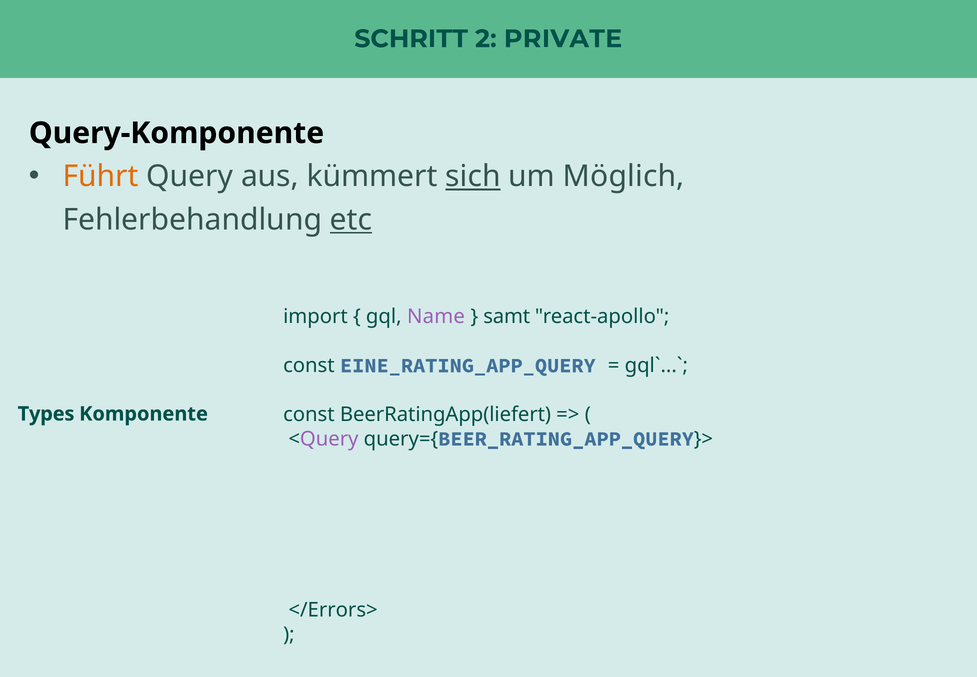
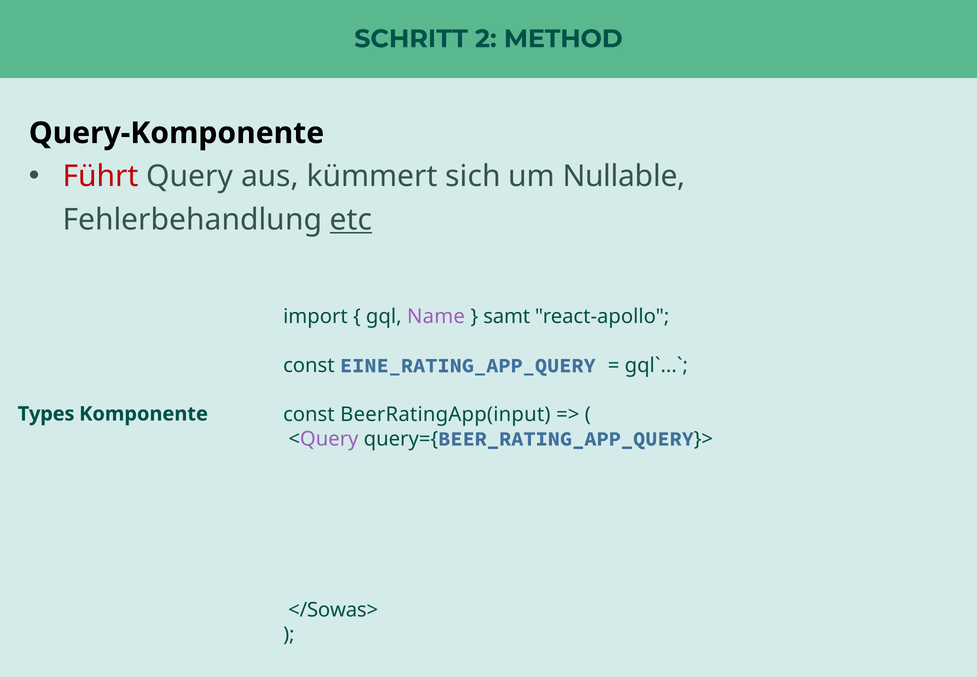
PRIVATE: PRIVATE -> METHOD
Führt colour: orange -> red
sich underline: present -> none
Möglich: Möglich -> Nullable
BeerRatingApp(liefert: BeerRatingApp(liefert -> BeerRatingApp(input
</Errors>: </Errors> -> </Sowas>
